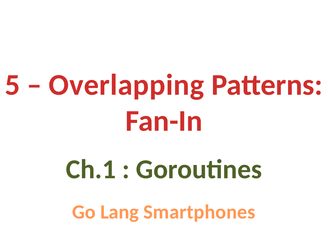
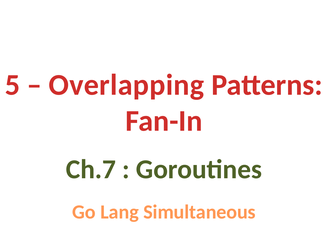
Ch.1: Ch.1 -> Ch.7
Smartphones: Smartphones -> Simultaneous
